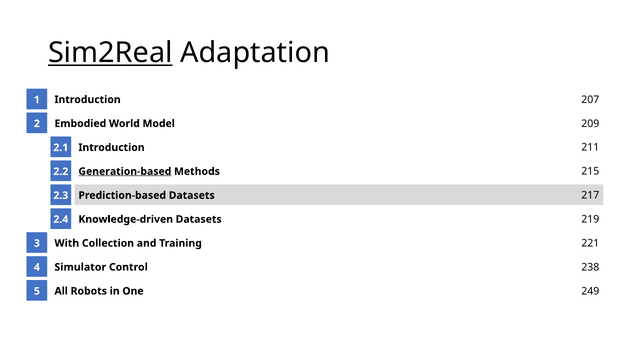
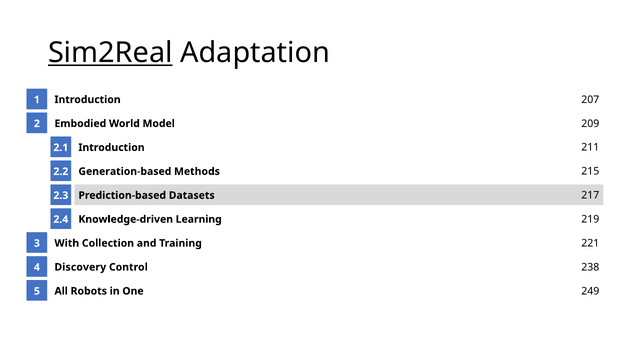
Generation-based underline: present -> none
Knowledge-driven Datasets: Datasets -> Learning
Simulator: Simulator -> Discovery
